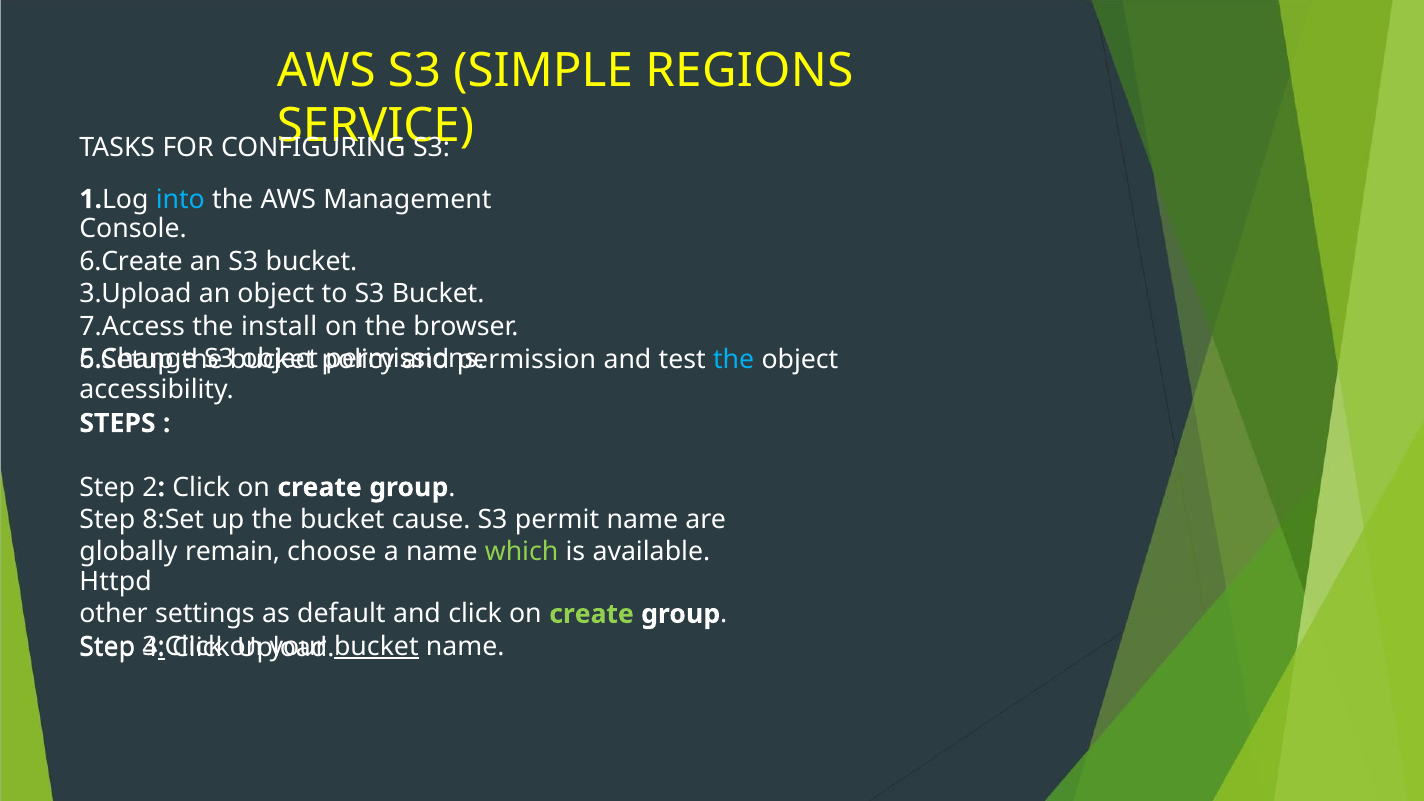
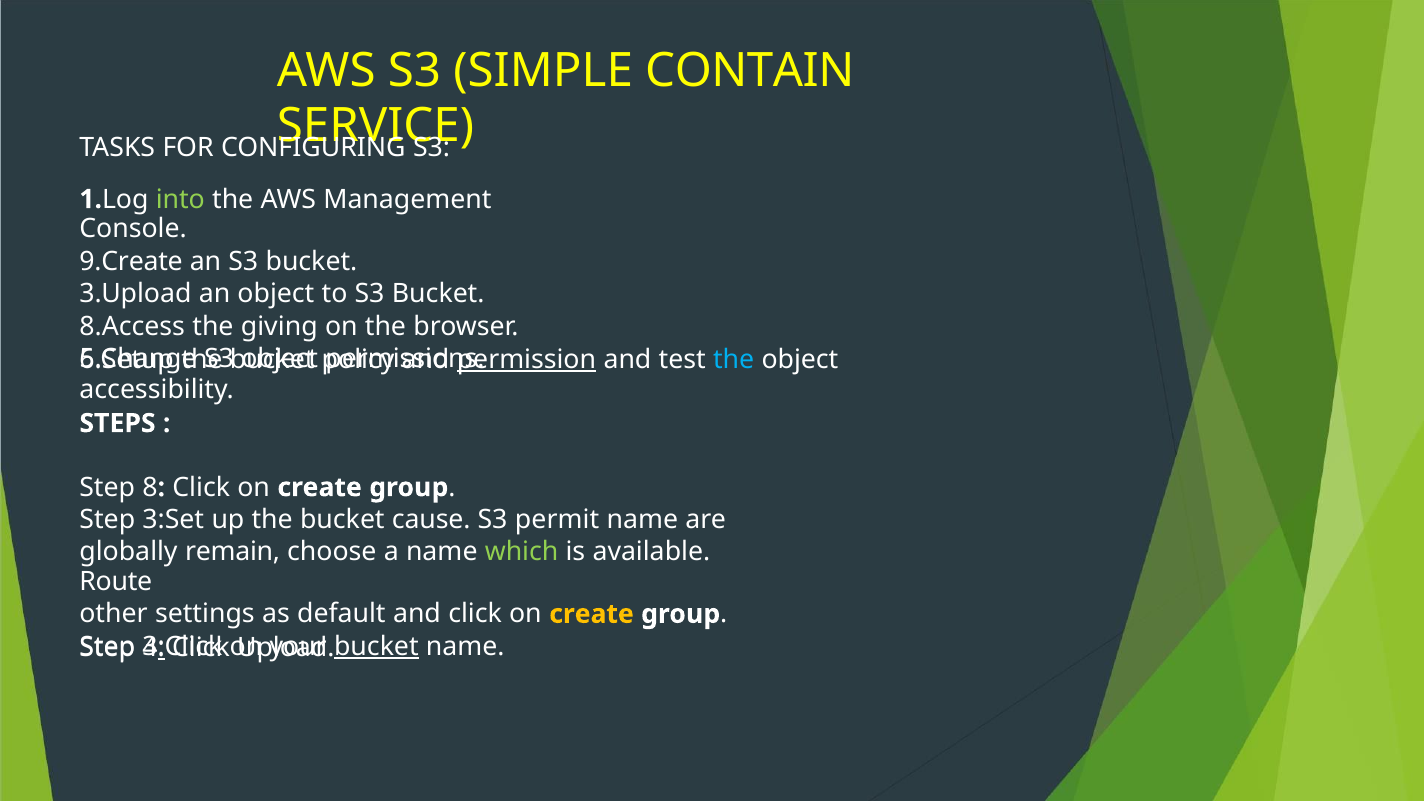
REGIONS: REGIONS -> CONTAIN
into colour: light blue -> light green
6.Create: 6.Create -> 9.Create
7.Access: 7.Access -> 8.Access
install: install -> giving
permission underline: none -> present
2: 2 -> 8
8:Set: 8:Set -> 3:Set
Httpd: Httpd -> Route
create at (592, 614) colour: light green -> yellow
